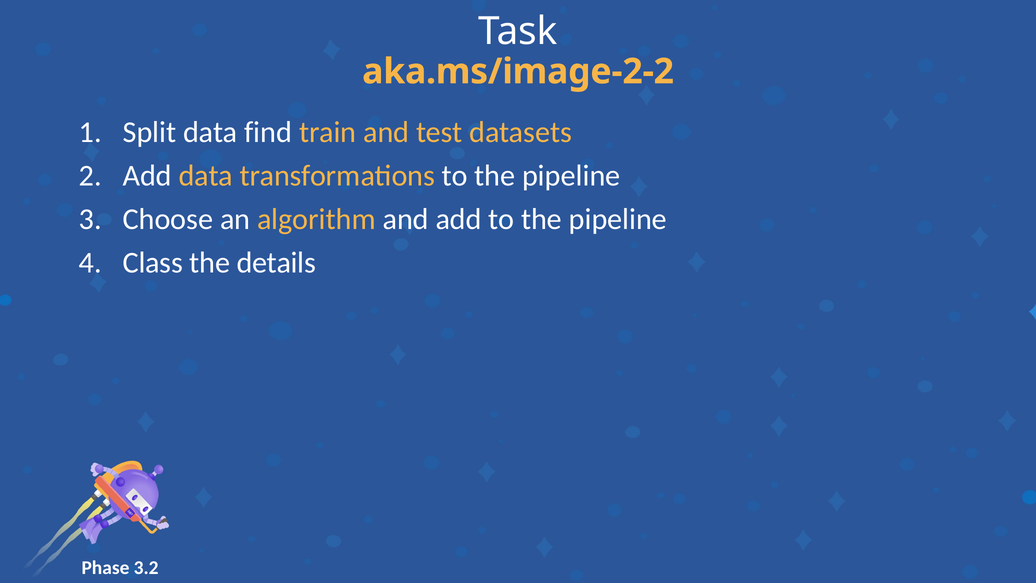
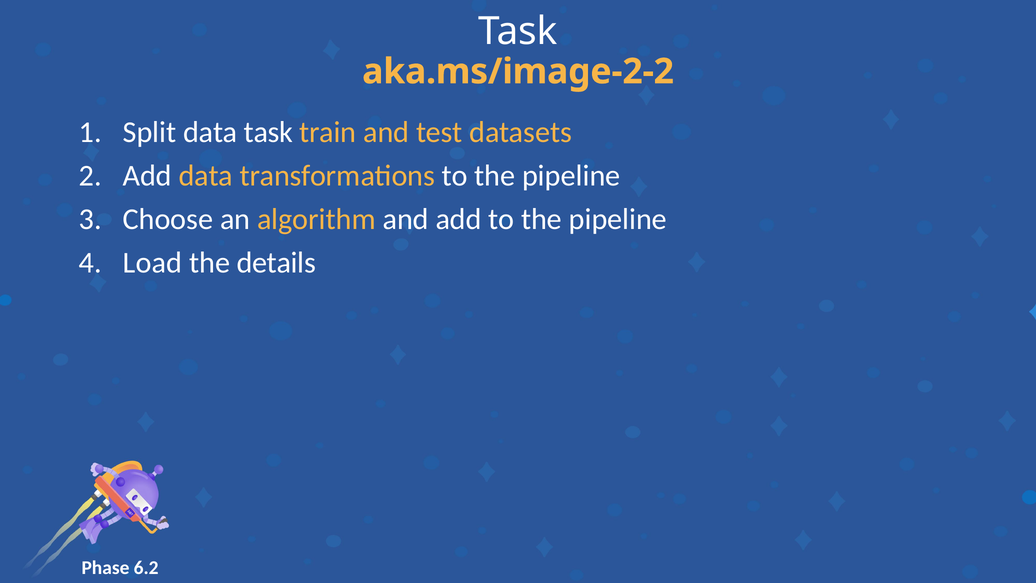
data find: find -> task
Class: Class -> Load
3.2: 3.2 -> 6.2
